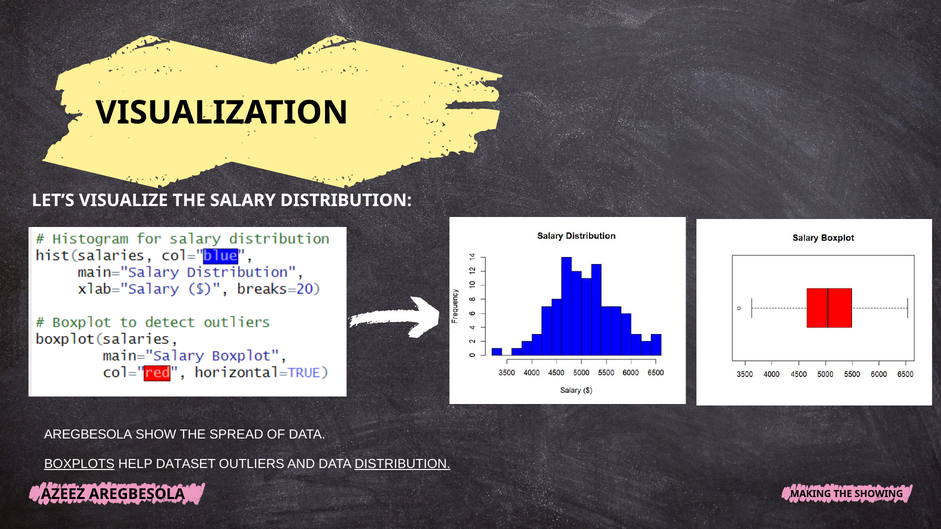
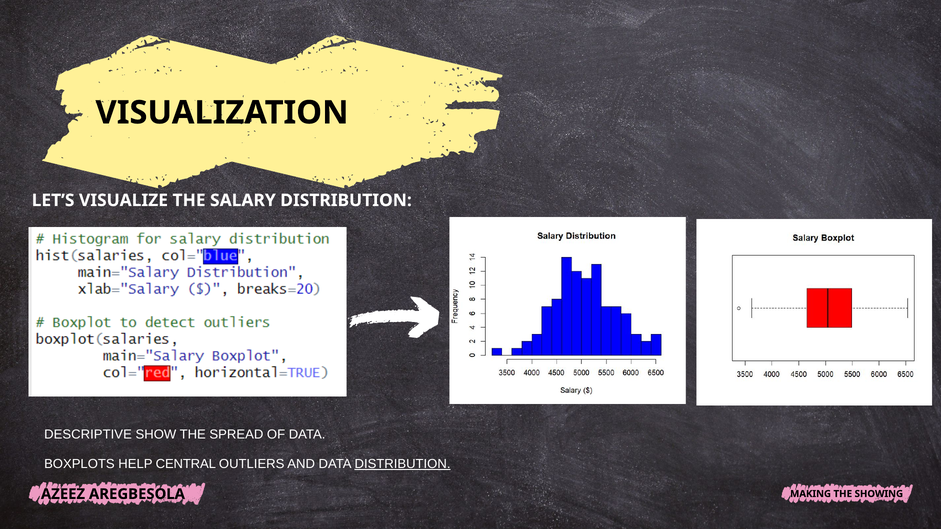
AREGBESOLA at (88, 435): AREGBESOLA -> DESCRIPTIVE
BOXPLOTS underline: present -> none
DATASET: DATASET -> CENTRAL
